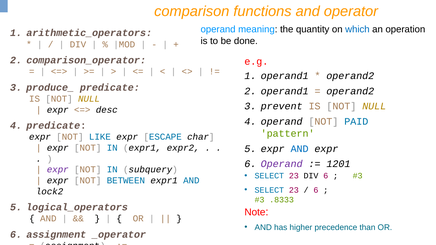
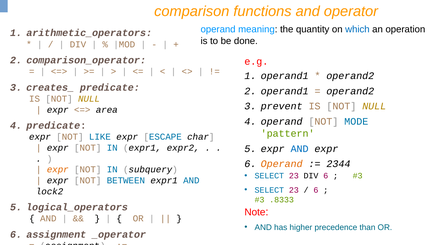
produce_: produce_ -> creates_
desc: desc -> area
PAID: PAID -> MODE
Operand at (282, 164) colour: purple -> orange
1201: 1201 -> 2344
expr at (58, 170) colour: purple -> orange
